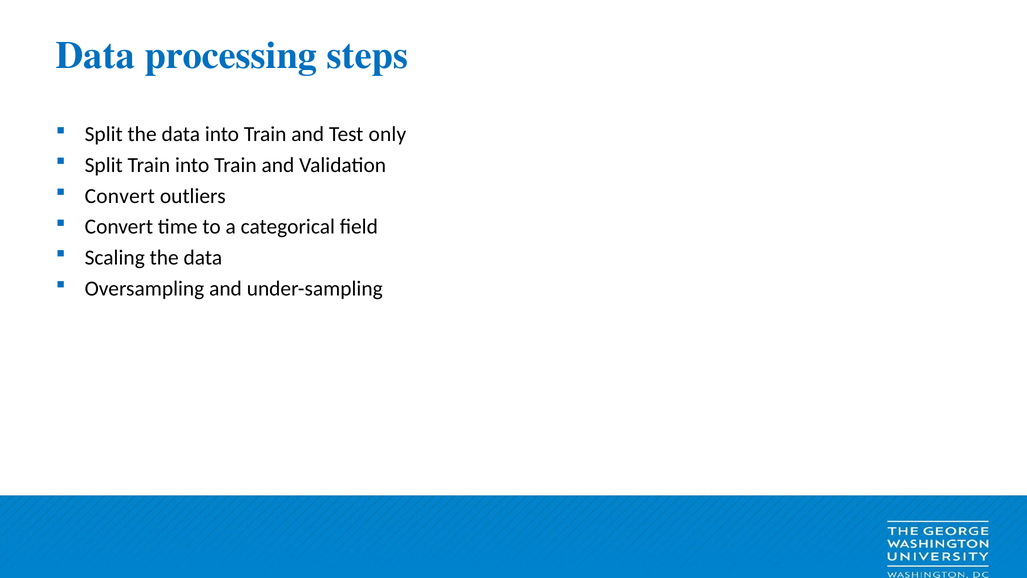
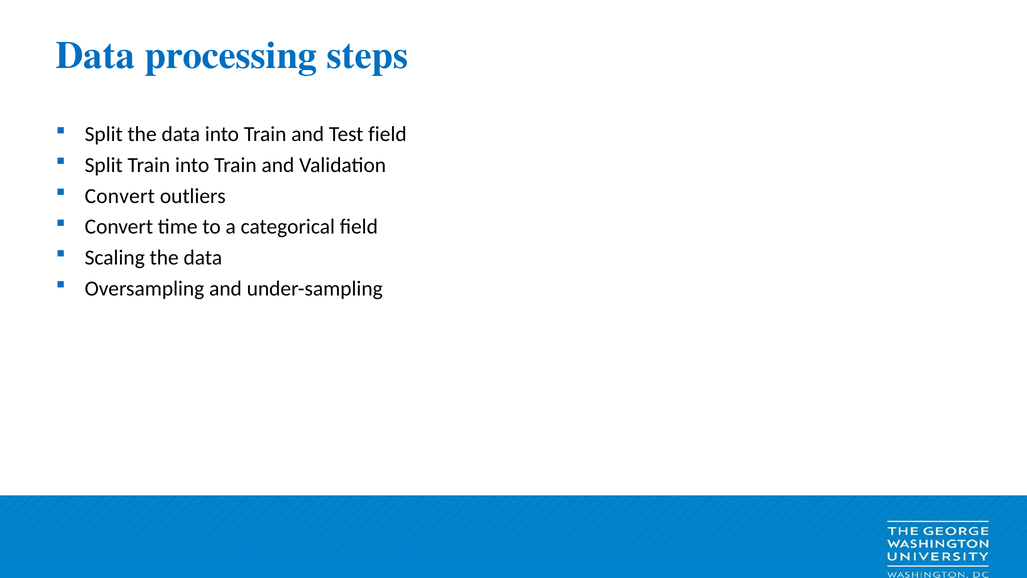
Test only: only -> field
